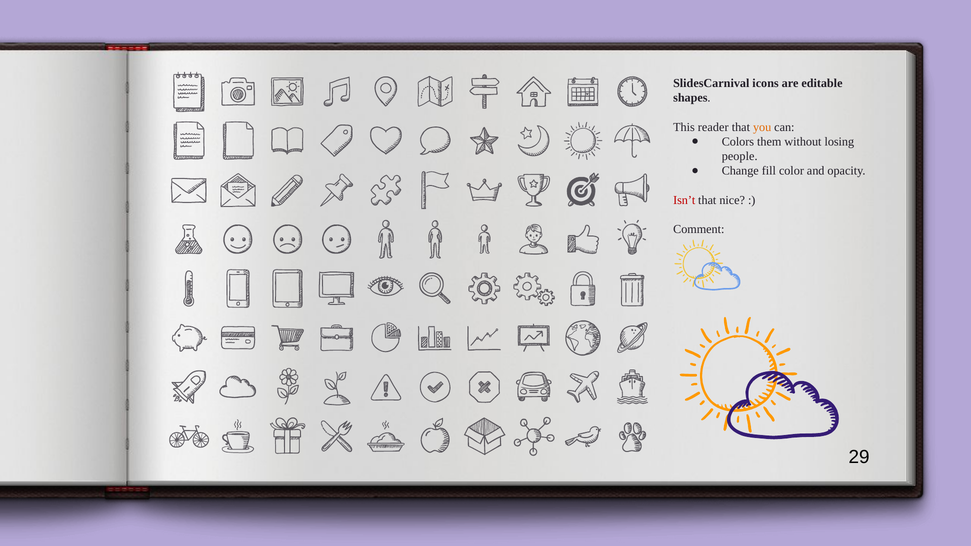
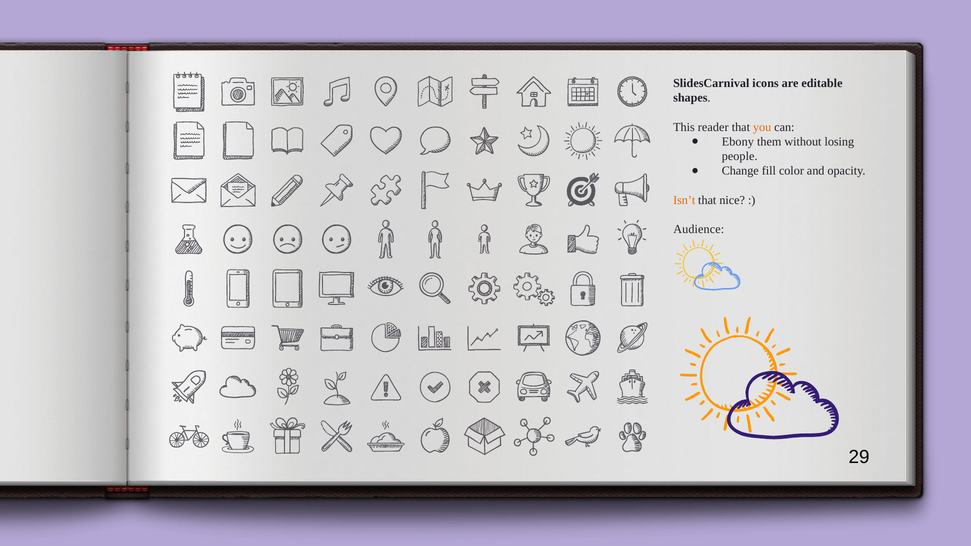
Colors: Colors -> Ebony
Isn’t colour: red -> orange
Comment: Comment -> Audience
